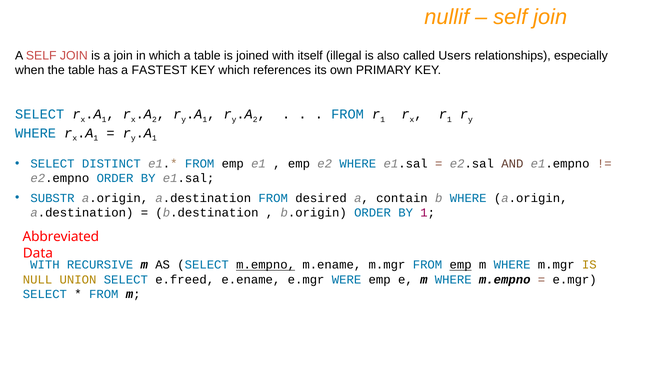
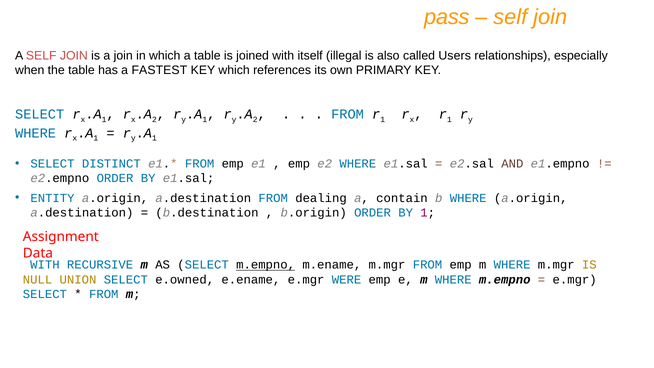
nullif: nullif -> pass
SUBSTR: SUBSTR -> ENTITY
desired: desired -> dealing
Abbreviated: Abbreviated -> Assignment
emp at (461, 265) underline: present -> none
e.freed: e.freed -> e.owned
